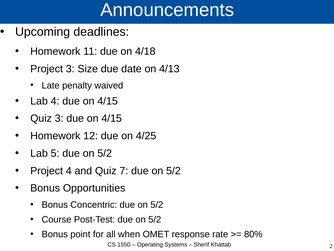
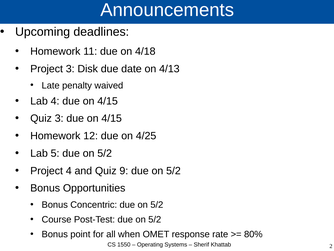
Size: Size -> Disk
7: 7 -> 9
